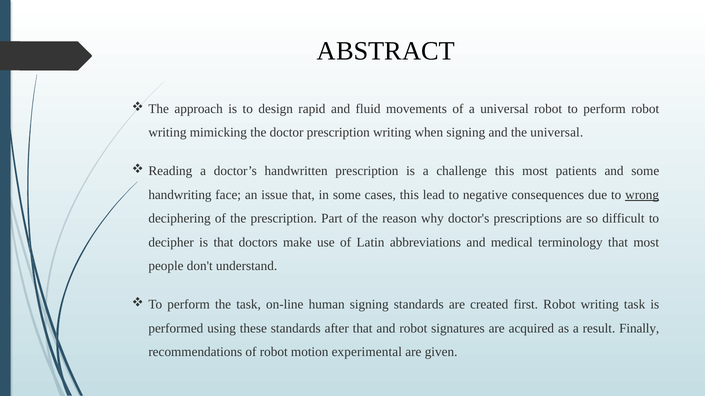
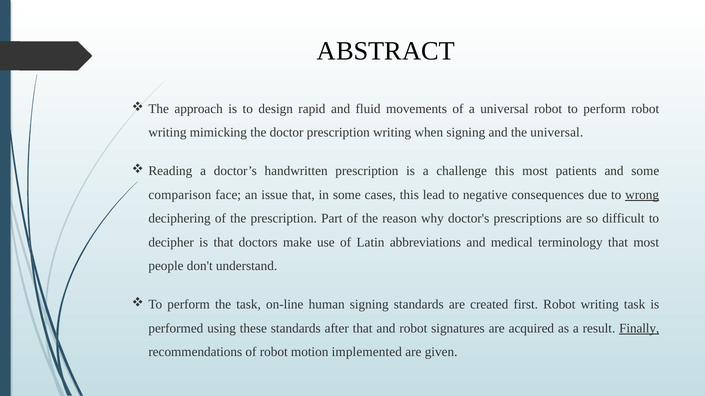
handwriting: handwriting -> comparison
Finally underline: none -> present
experimental: experimental -> implemented
